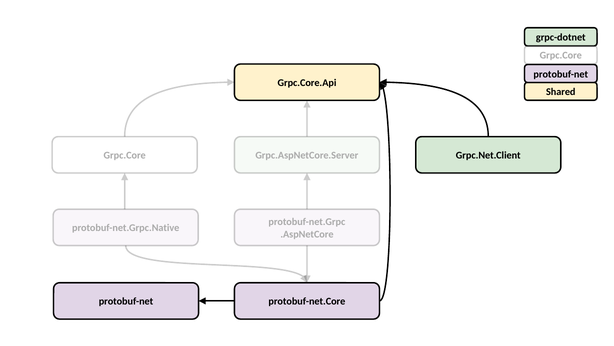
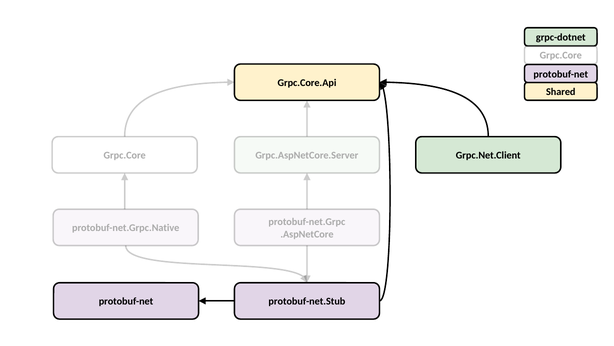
protobuf-net.Core: protobuf-net.Core -> protobuf-net.Stub
